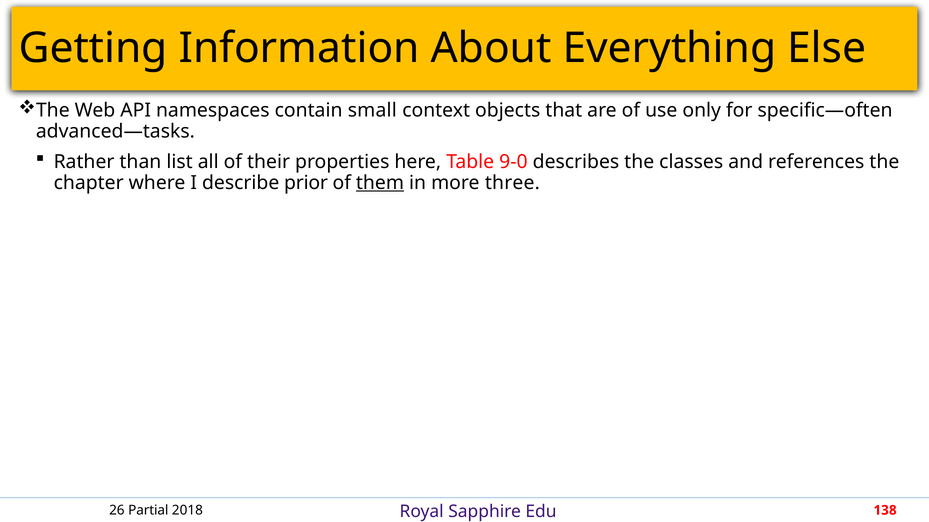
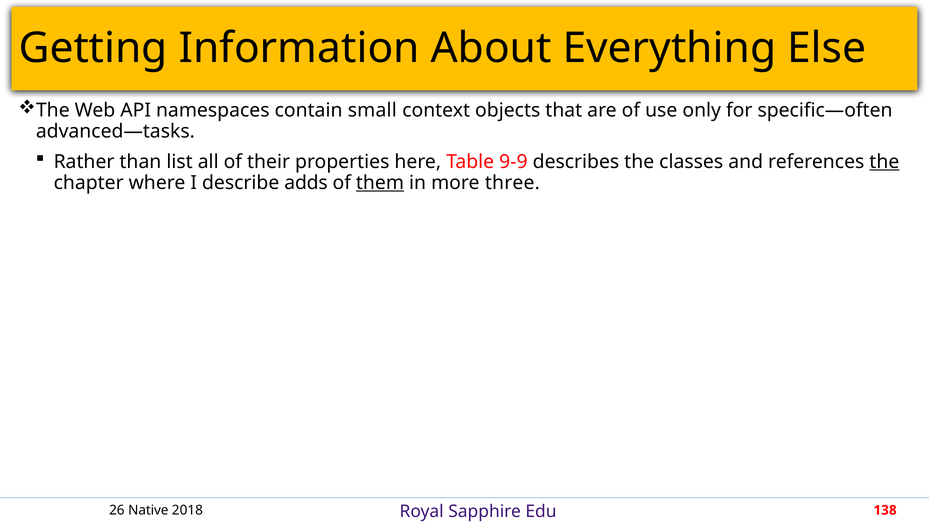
9-0: 9-0 -> 9-9
the at (884, 162) underline: none -> present
prior: prior -> adds
Partial: Partial -> Native
